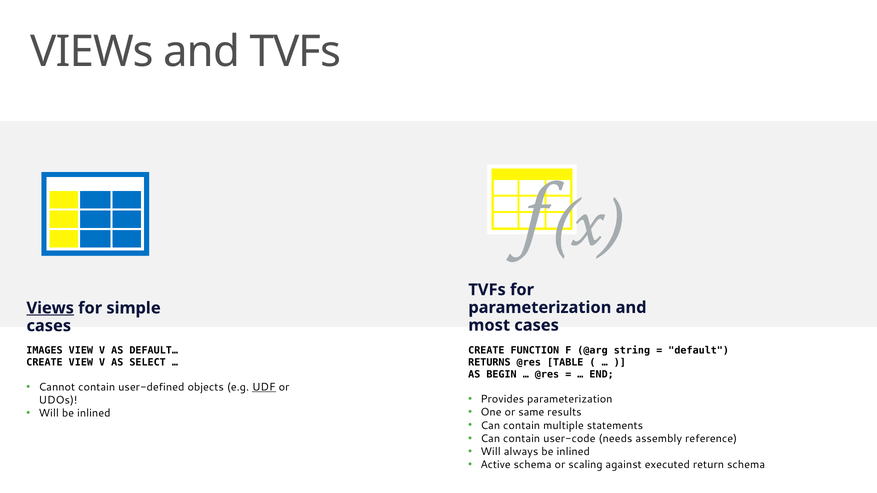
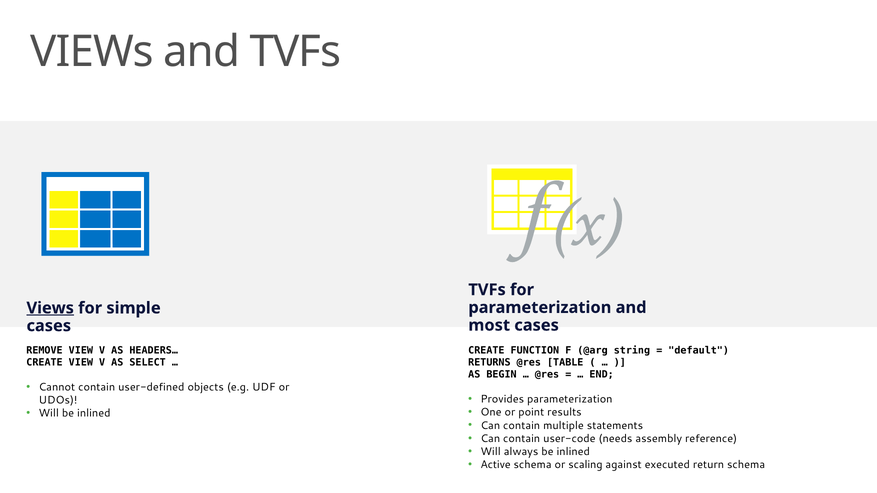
IMAGES: IMAGES -> REMOVE
DEFAULT…: DEFAULT… -> HEADERS…
UDF underline: present -> none
same: same -> point
